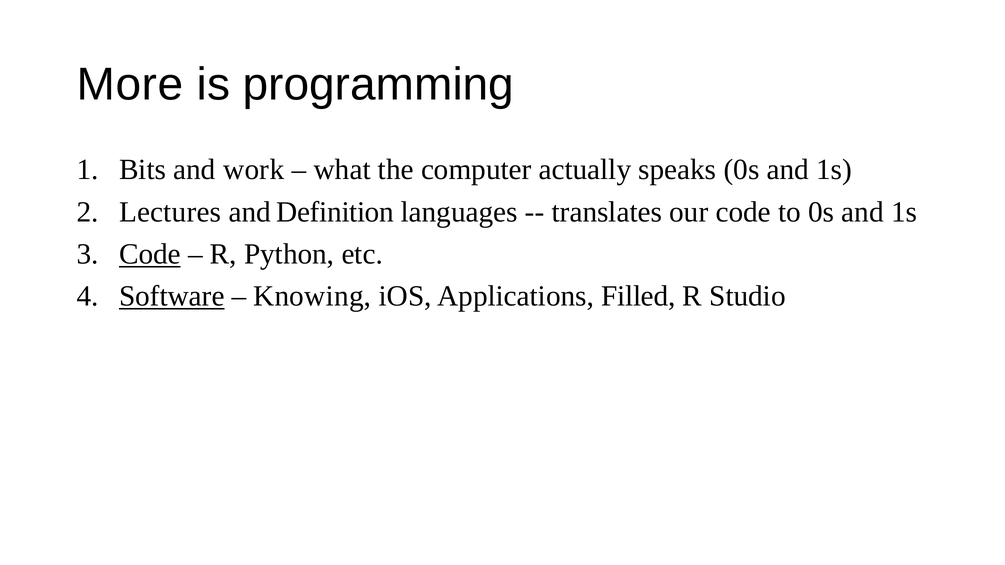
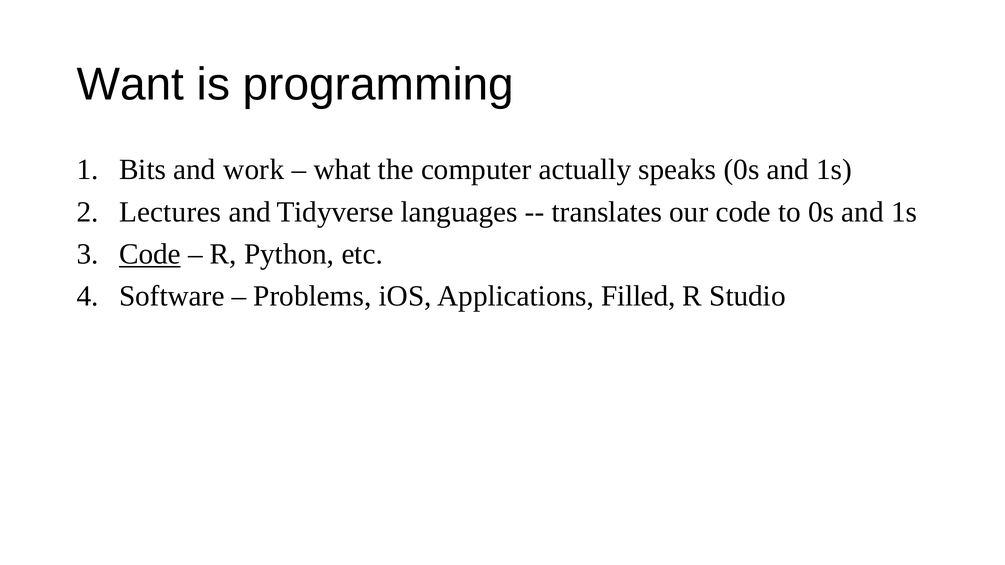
More: More -> Want
Definition: Definition -> Tidyverse
Software underline: present -> none
Knowing: Knowing -> Problems
